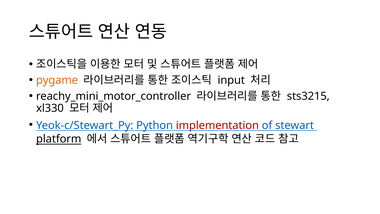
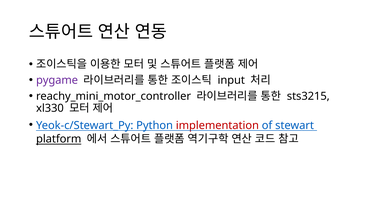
pygame colour: orange -> purple
